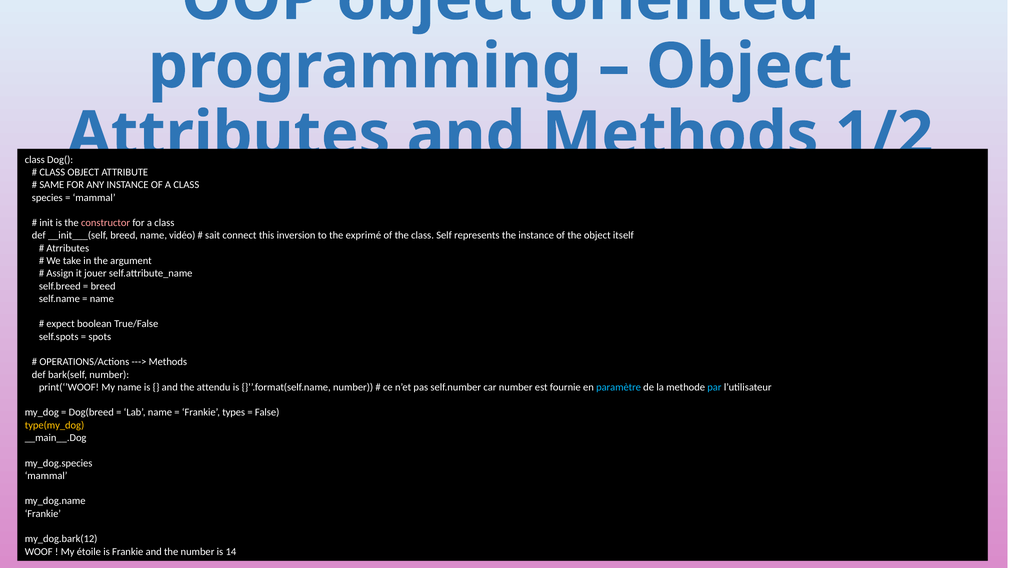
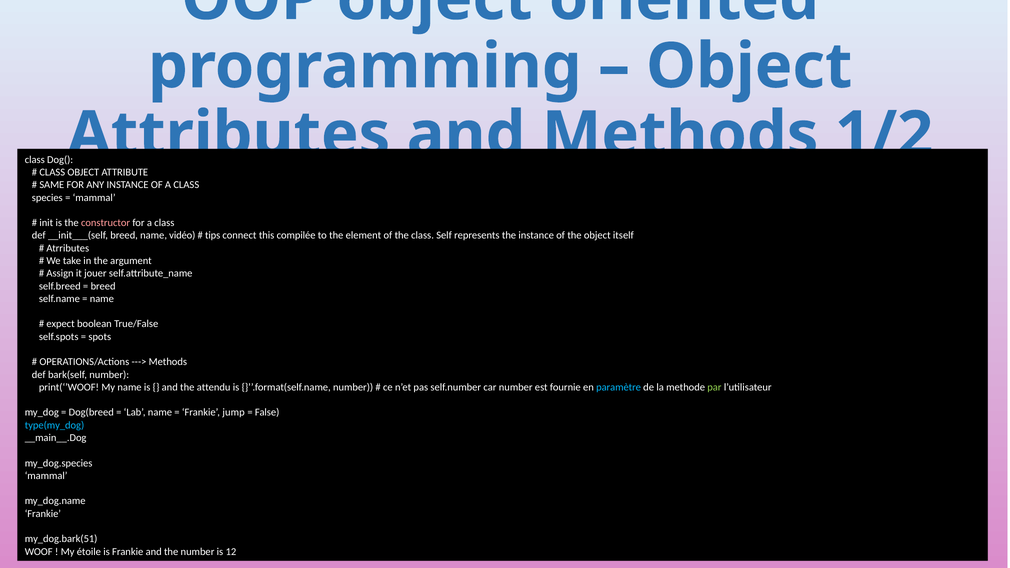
sait: sait -> tips
inversion: inversion -> compilée
exprimé: exprimé -> element
par colour: light blue -> light green
types: types -> jump
type(my_dog colour: yellow -> light blue
my_dog.bark(12: my_dog.bark(12 -> my_dog.bark(51
14: 14 -> 12
